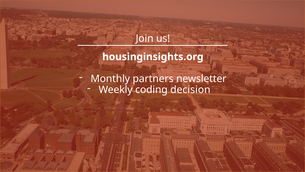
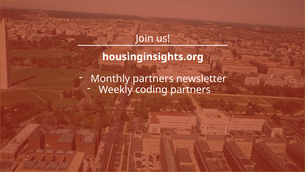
coding decision: decision -> partners
